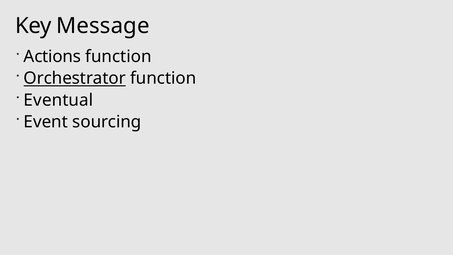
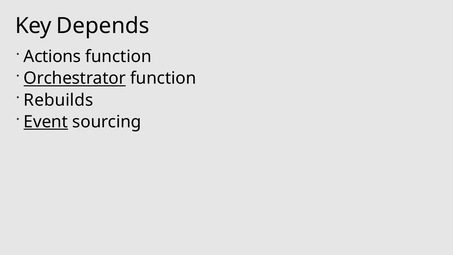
Message: Message -> Depends
Eventual: Eventual -> Rebuilds
Event underline: none -> present
